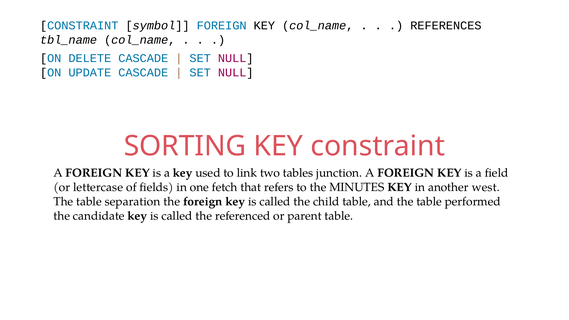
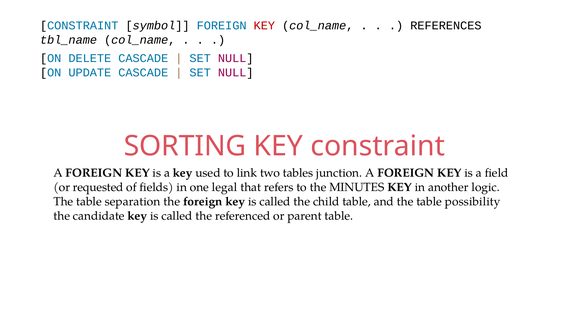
KEY at (264, 26) colour: black -> red
lettercase: lettercase -> requested
fetch: fetch -> legal
west: west -> logic
performed: performed -> possibility
